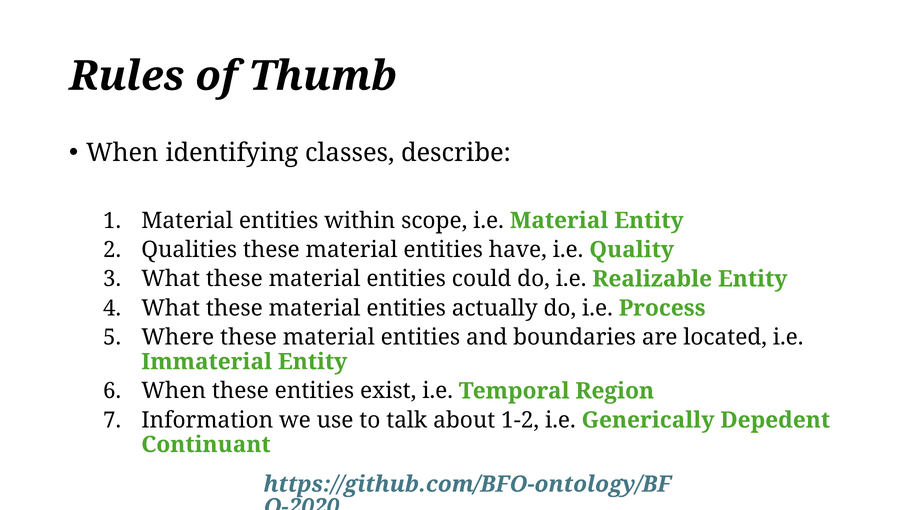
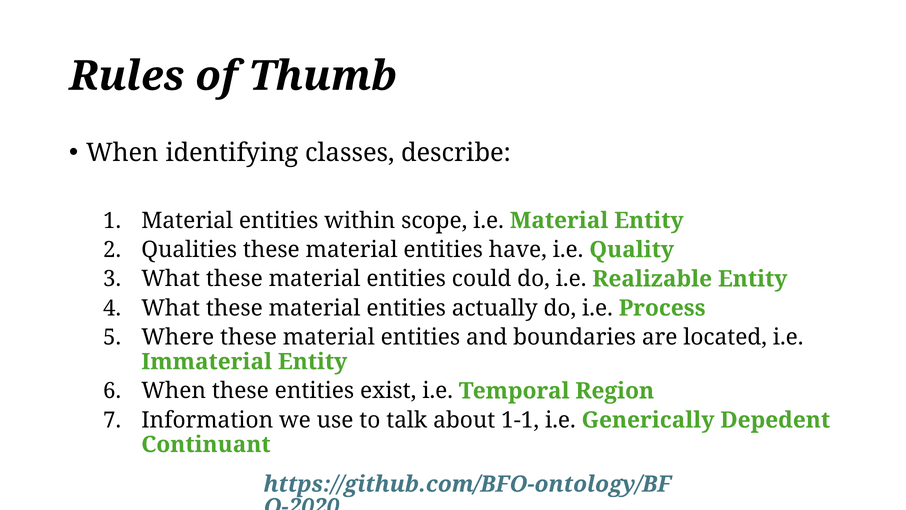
1-2: 1-2 -> 1-1
